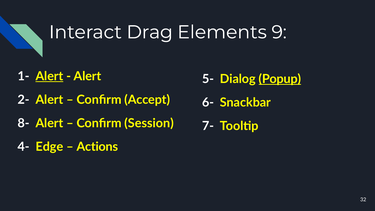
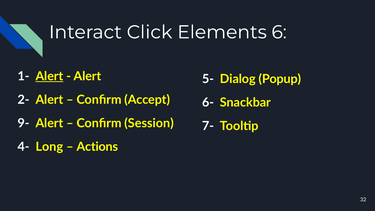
Drag: Drag -> Click
9: 9 -> 6
Popup underline: present -> none
8-: 8- -> 9-
Edge: Edge -> Long
